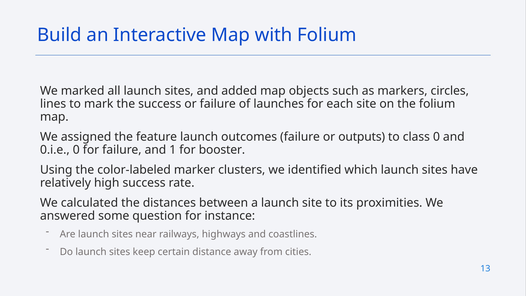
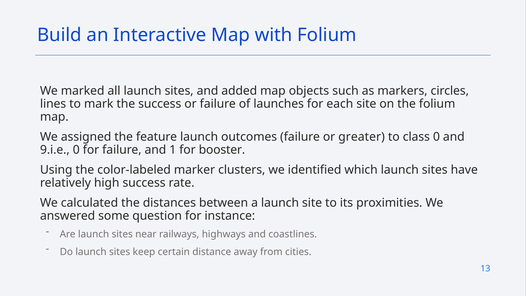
outputs: outputs -> greater
0.i.e: 0.i.e -> 9.i.e
